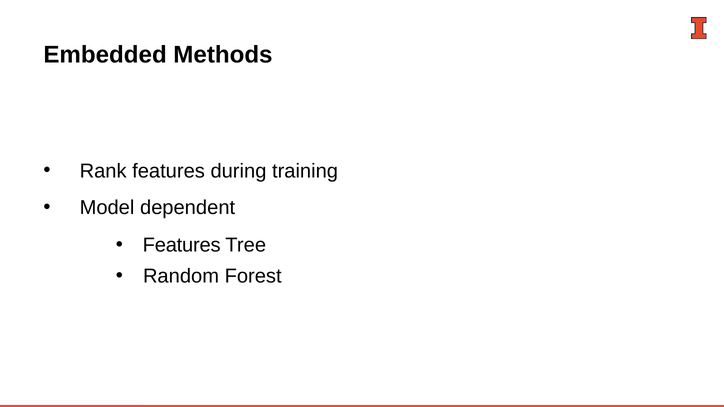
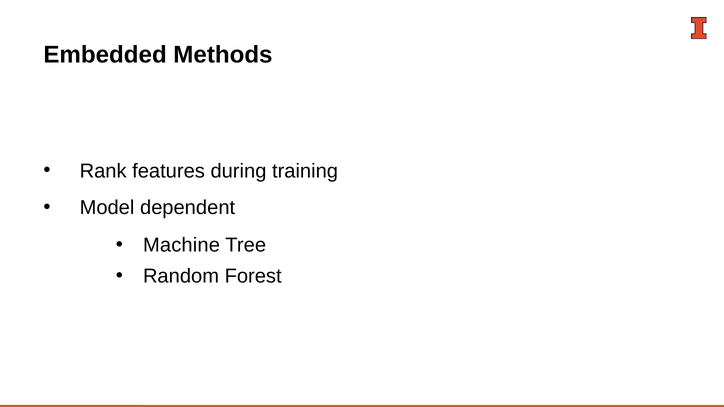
Features at (182, 245): Features -> Machine
